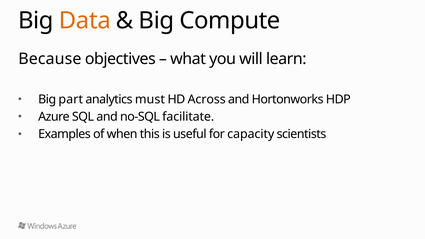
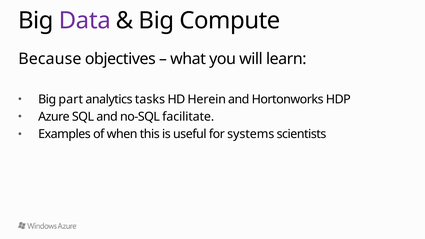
Data colour: orange -> purple
must: must -> tasks
Across: Across -> Herein
capacity: capacity -> systems
